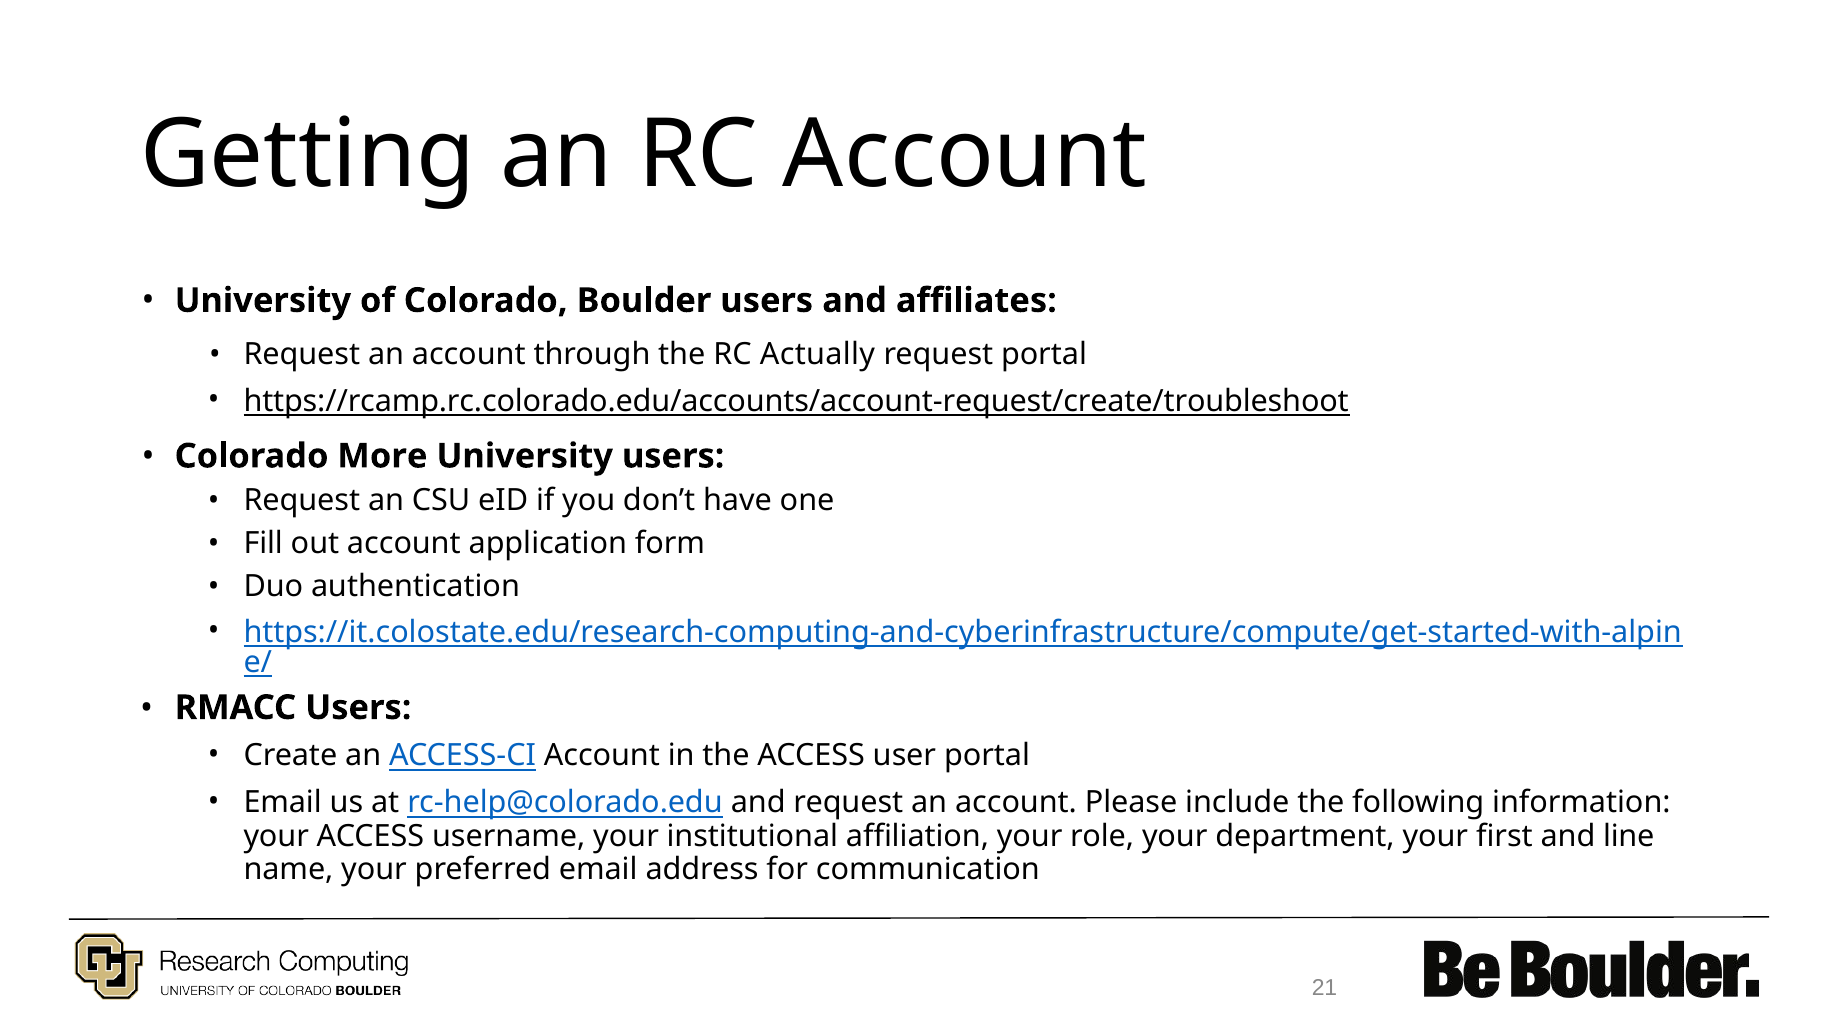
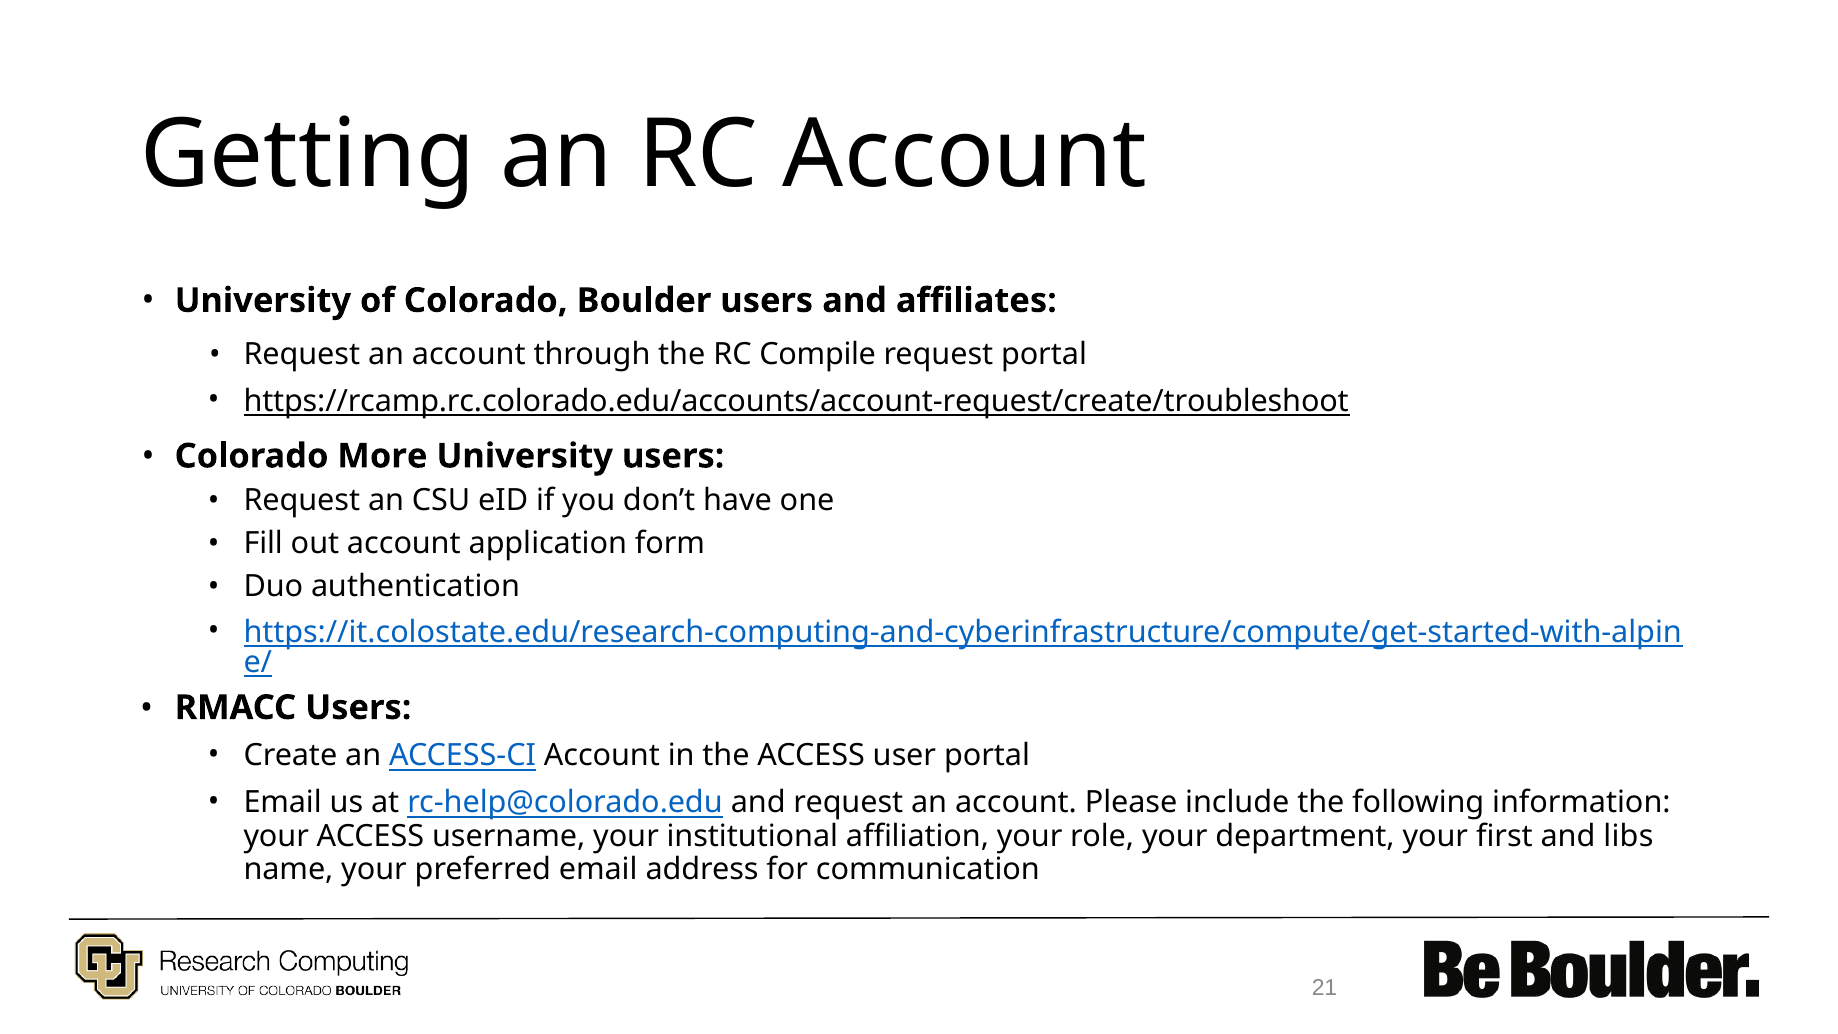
Actually: Actually -> Compile
line: line -> libs
